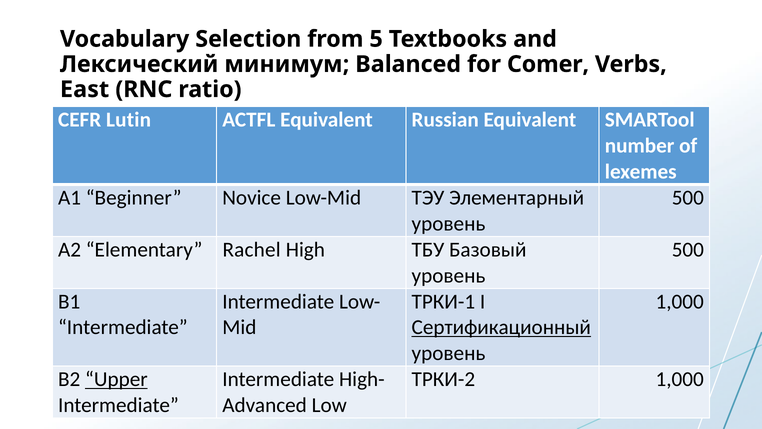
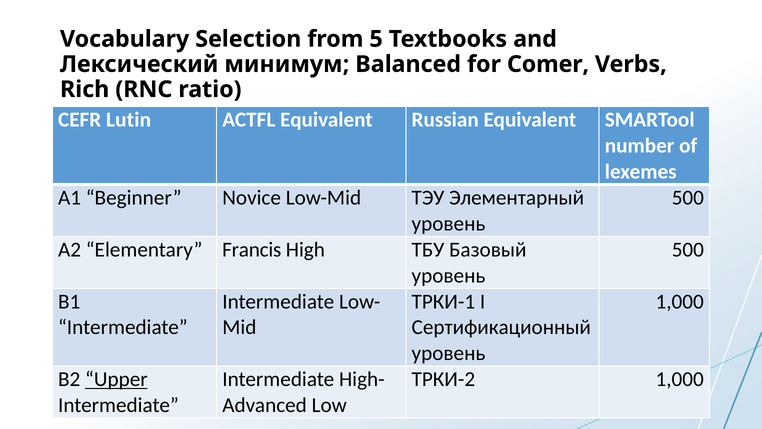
East: East -> Rich
Rachel: Rachel -> Francis
Cертификационный underline: present -> none
